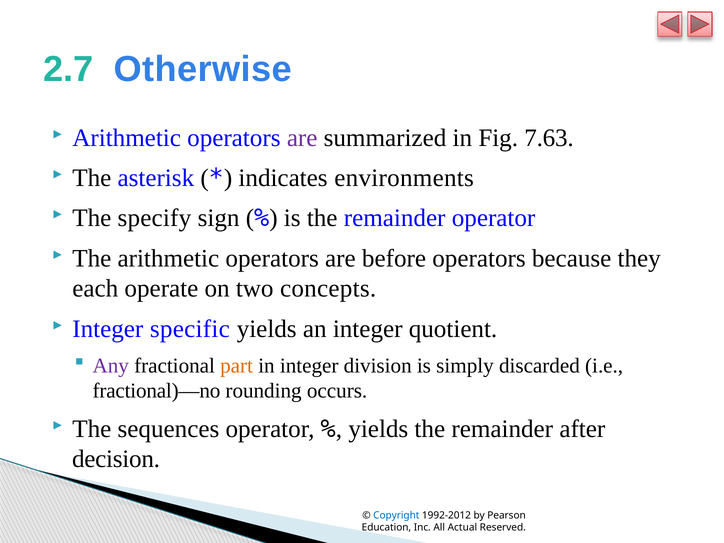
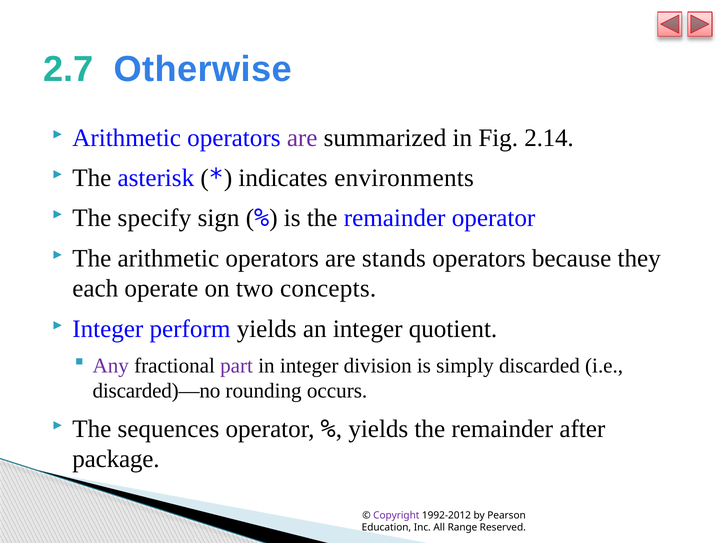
7.63: 7.63 -> 2.14
before: before -> stands
specific: specific -> perform
part colour: orange -> purple
fractional)—no: fractional)—no -> discarded)—no
decision: decision -> package
Copyright colour: blue -> purple
Actual: Actual -> Range
